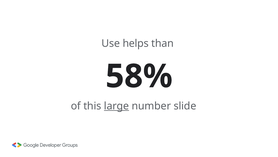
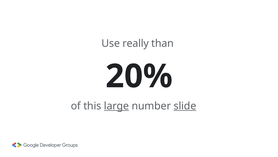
helps: helps -> really
58%: 58% -> 20%
slide underline: none -> present
